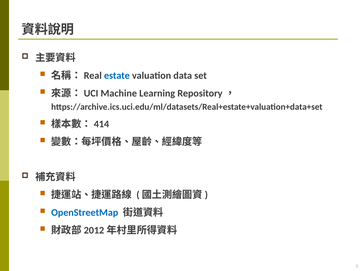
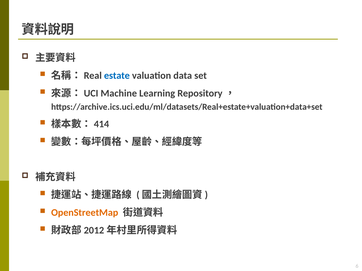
OpenStreetMap colour: blue -> orange
